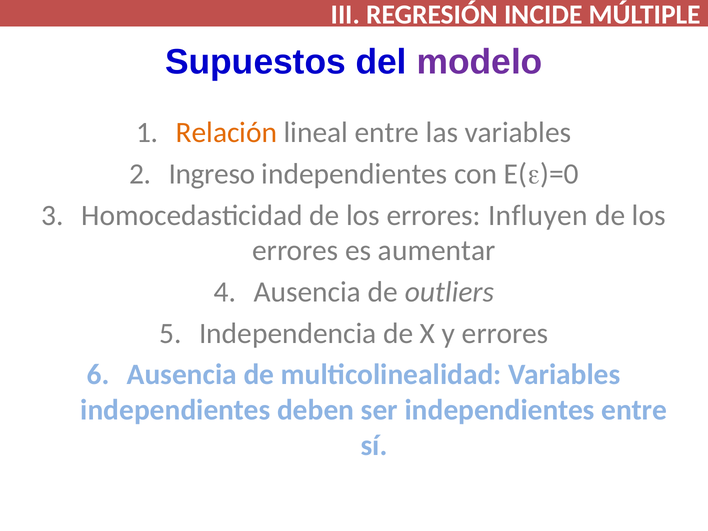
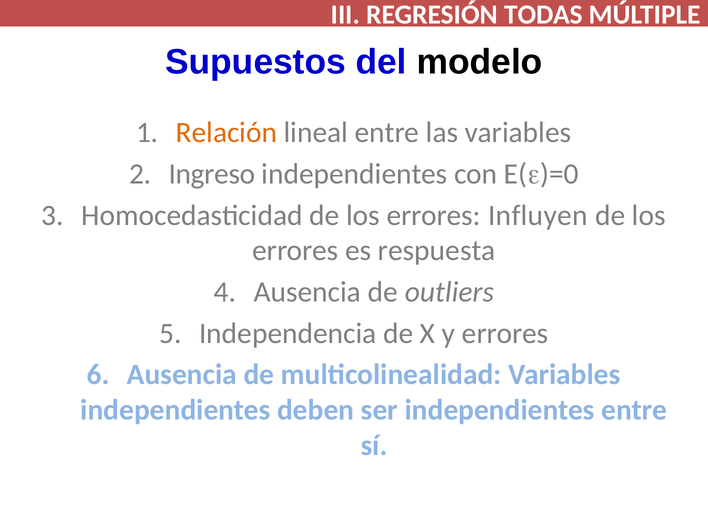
INCIDE: INCIDE -> TODAS
modelo colour: purple -> black
aumentar: aumentar -> respuesta
